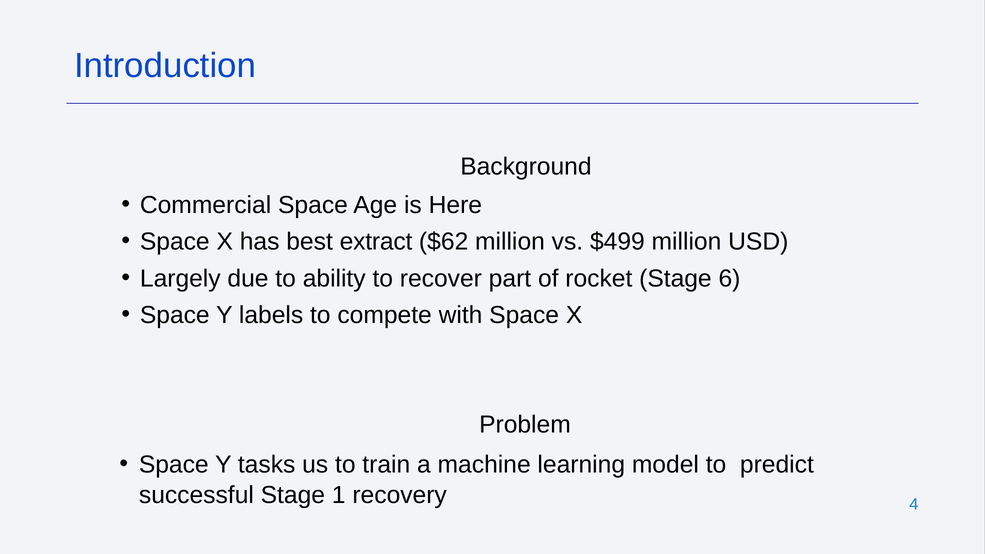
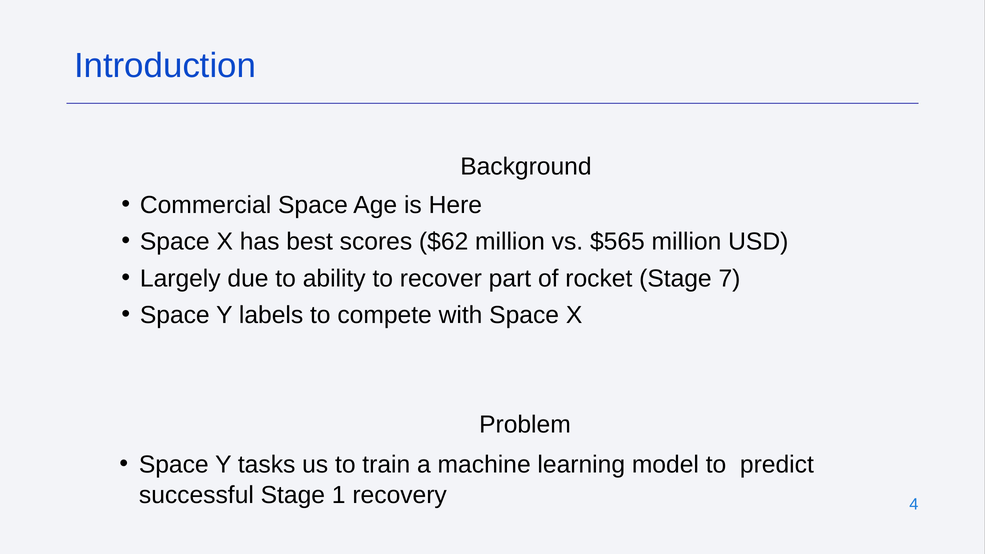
extract: extract -> scores
$499: $499 -> $565
6: 6 -> 7
